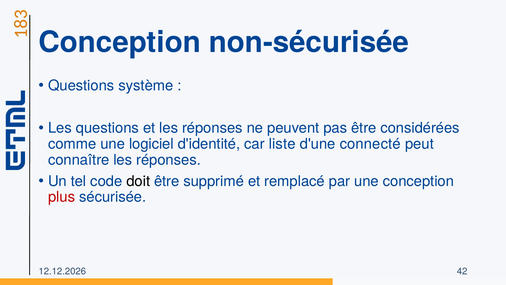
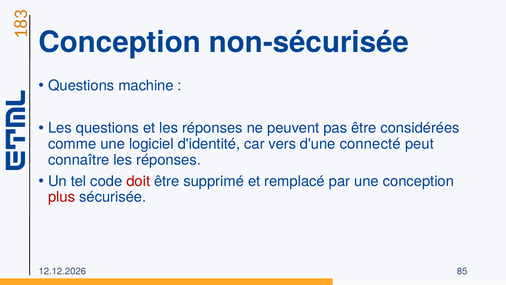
système: système -> machine
liste: liste -> vers
doit colour: black -> red
42: 42 -> 85
